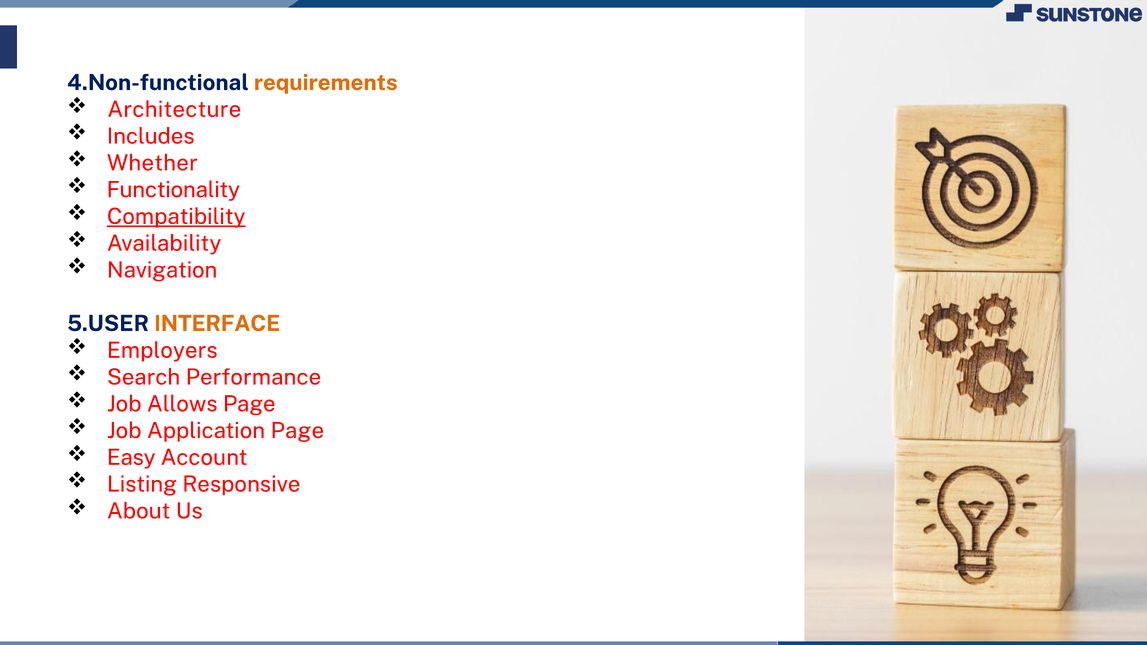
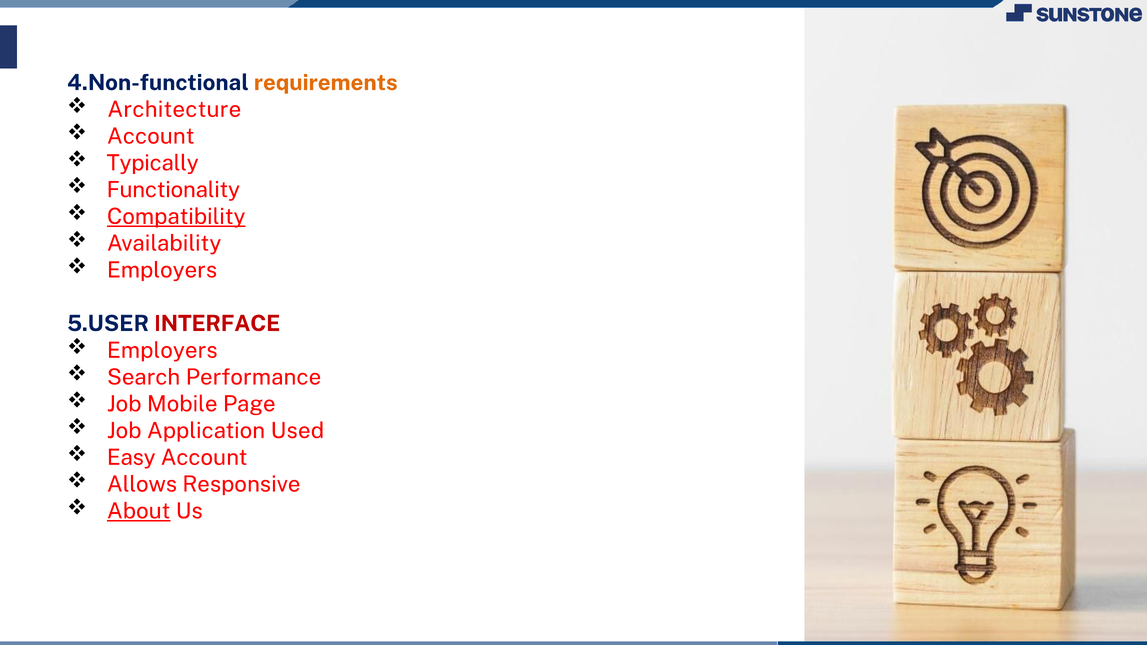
Includes at (151, 136): Includes -> Account
Whether: Whether -> Typically
Navigation at (162, 270): Navigation -> Employers
INTERFACE colour: orange -> red
Allows: Allows -> Mobile
Application Page: Page -> Used
Listing: Listing -> Allows
About underline: none -> present
